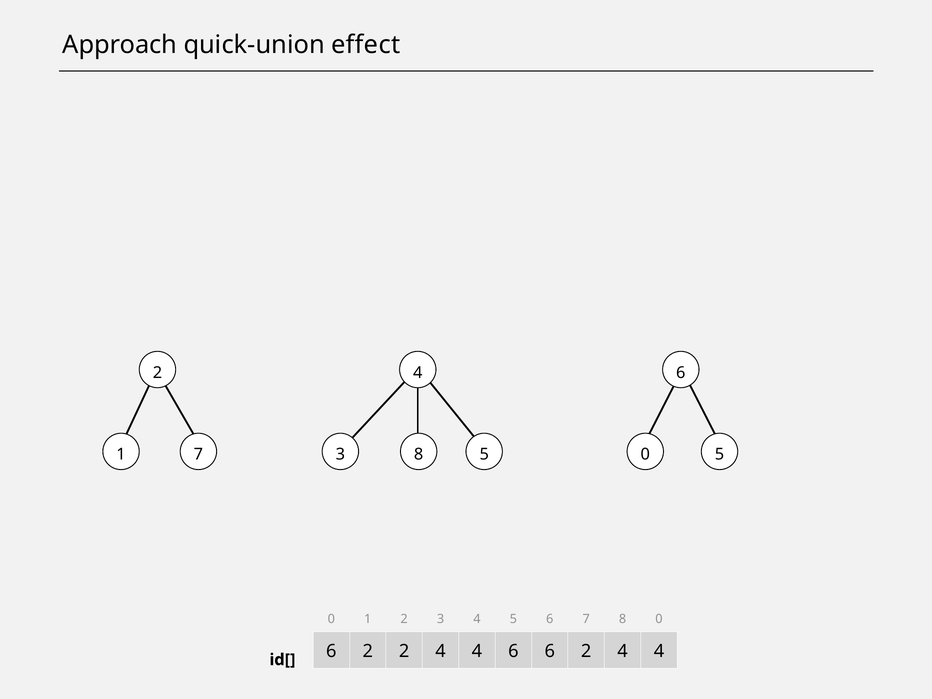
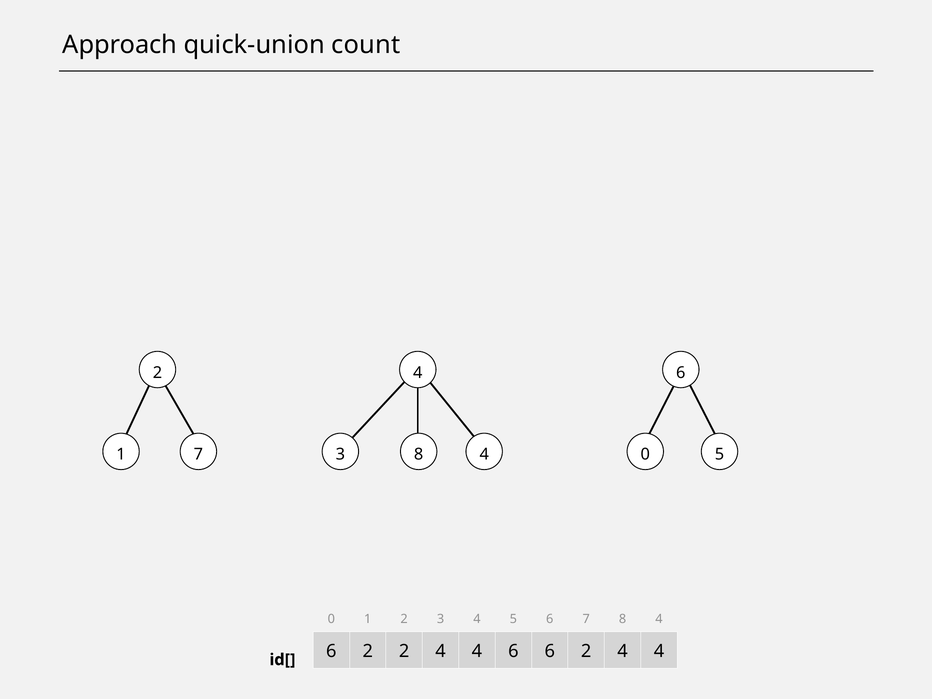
effect: effect -> count
5 at (484, 455): 5 -> 4
0 at (659, 619): 0 -> 4
